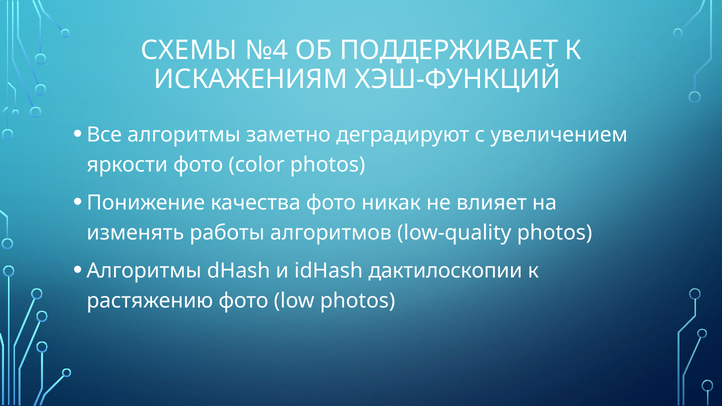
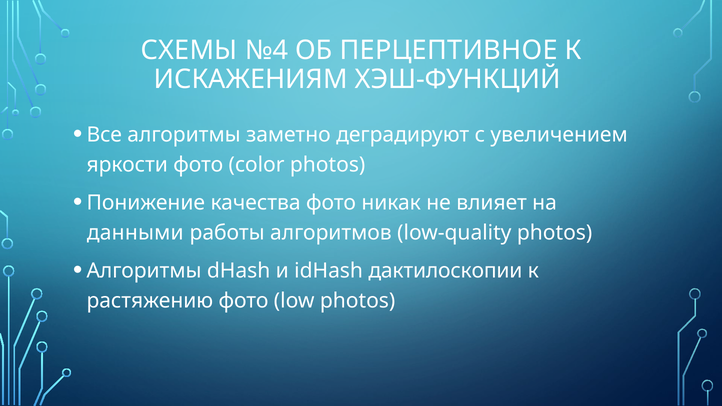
ПОДДЕРЖИВАЕТ: ПОДДЕРЖИВАЕТ -> ПЕРЦЕПТИВНОЕ
изменять: изменять -> данными
